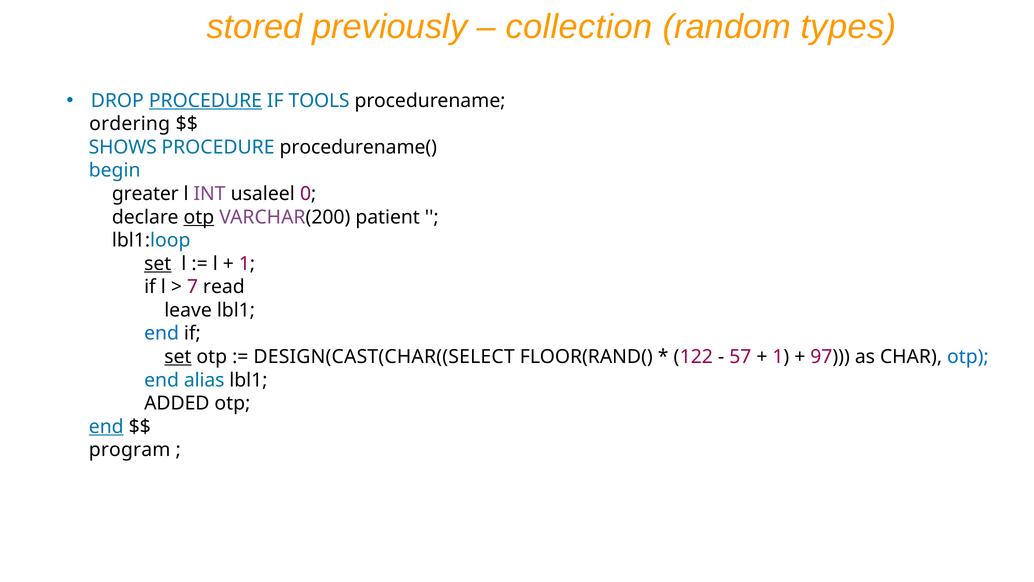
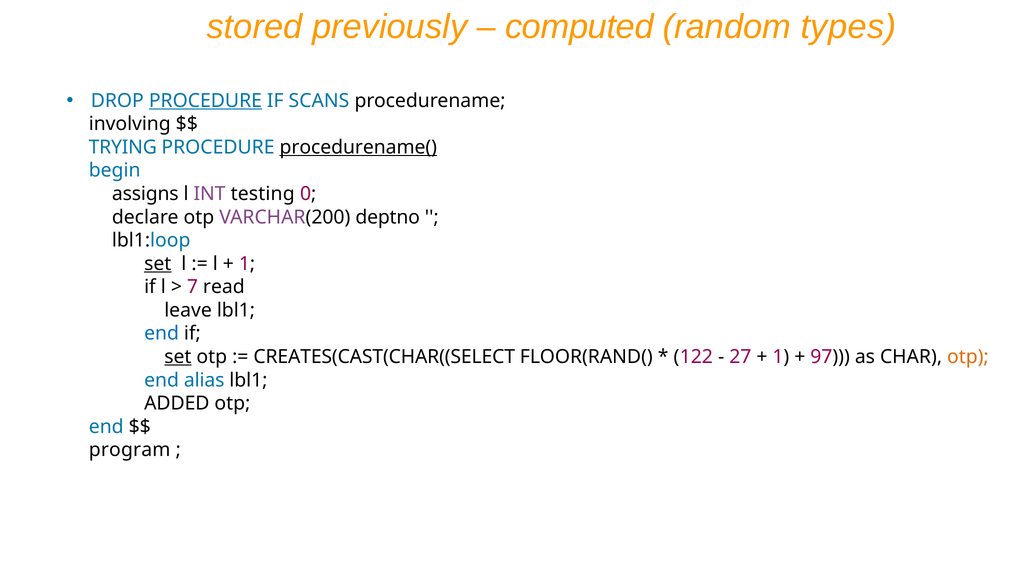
collection: collection -> computed
TOOLS: TOOLS -> SCANS
ordering: ordering -> involving
SHOWS: SHOWS -> TRYING
procedurename( underline: none -> present
greater: greater -> assigns
usaleel: usaleel -> testing
otp at (199, 217) underline: present -> none
patient: patient -> deptno
DESIGN(CAST(CHAR((SELECT: DESIGN(CAST(CHAR((SELECT -> CREATES(CAST(CHAR((SELECT
57: 57 -> 27
otp at (968, 357) colour: blue -> orange
end at (106, 426) underline: present -> none
